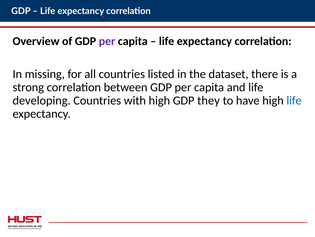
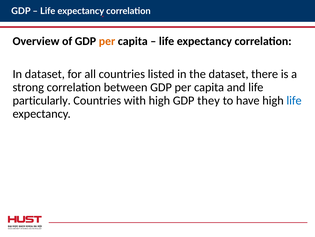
per at (107, 41) colour: purple -> orange
In missing: missing -> dataset
developing: developing -> particularly
